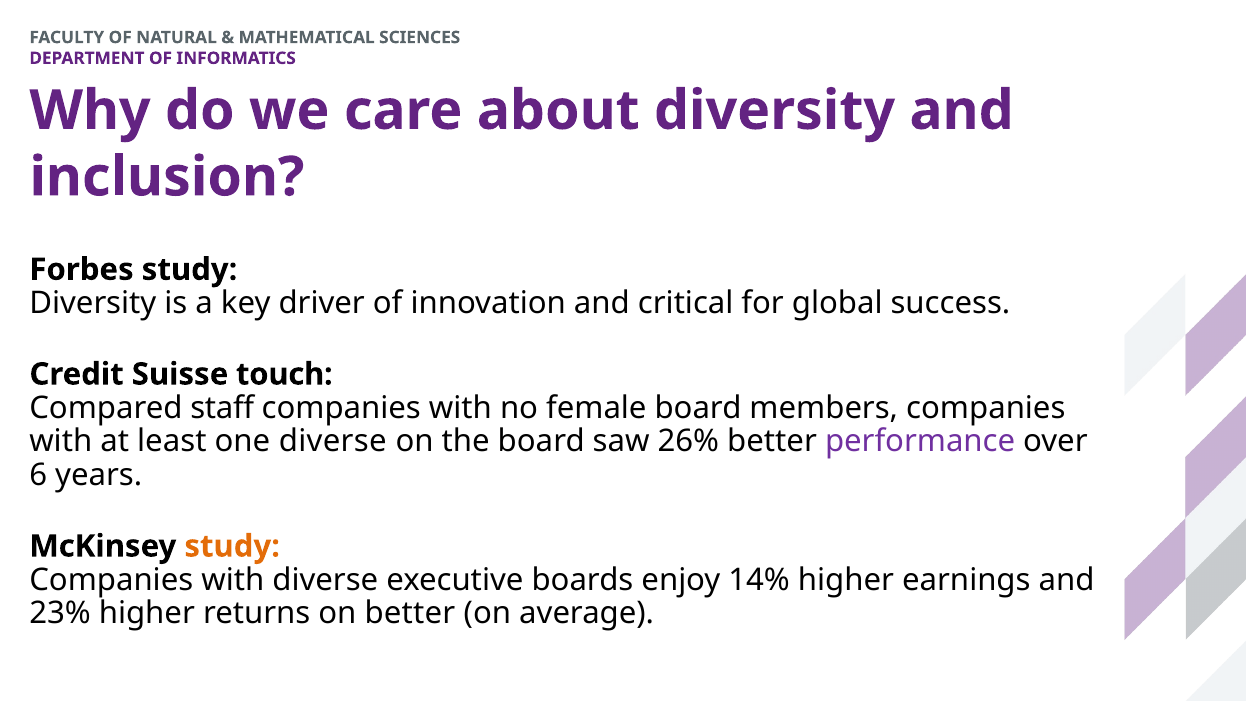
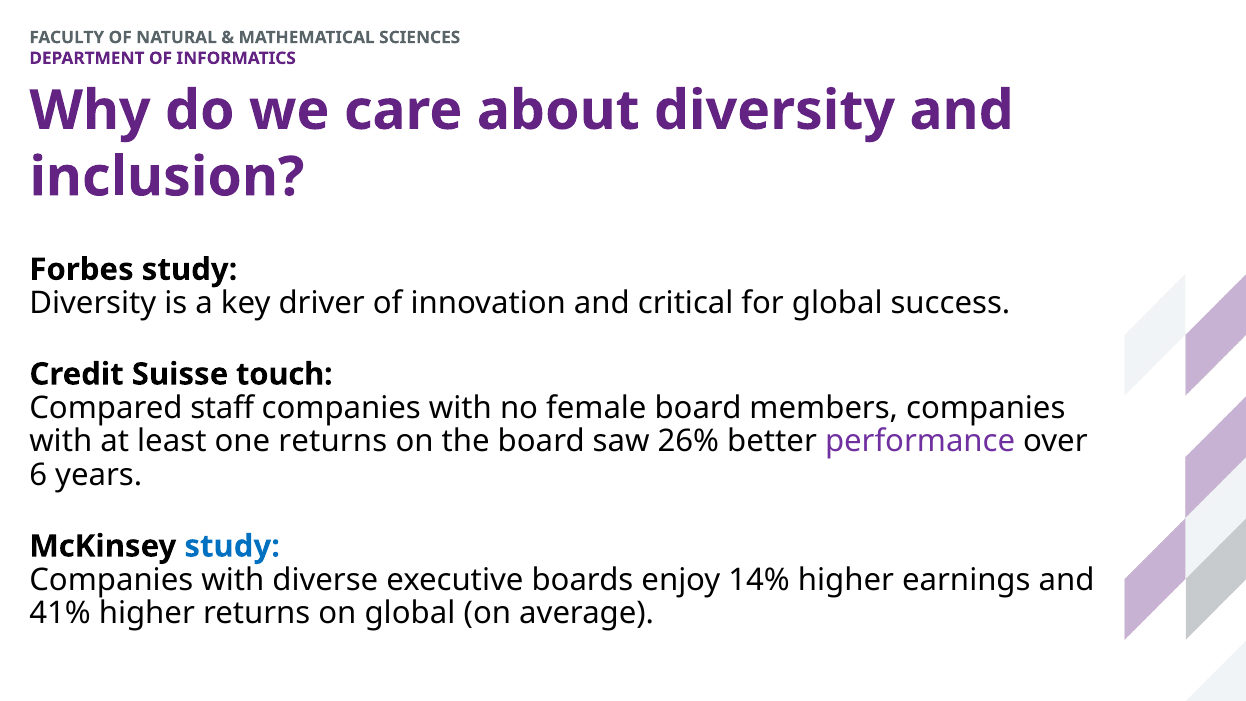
one diverse: diverse -> returns
study at (232, 546) colour: orange -> blue
23%: 23% -> 41%
on better: better -> global
